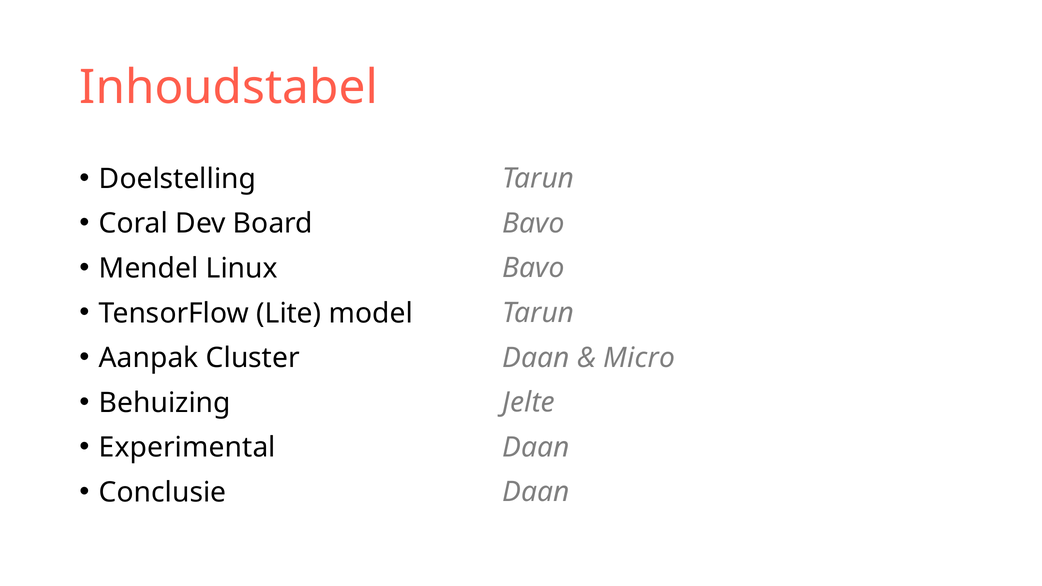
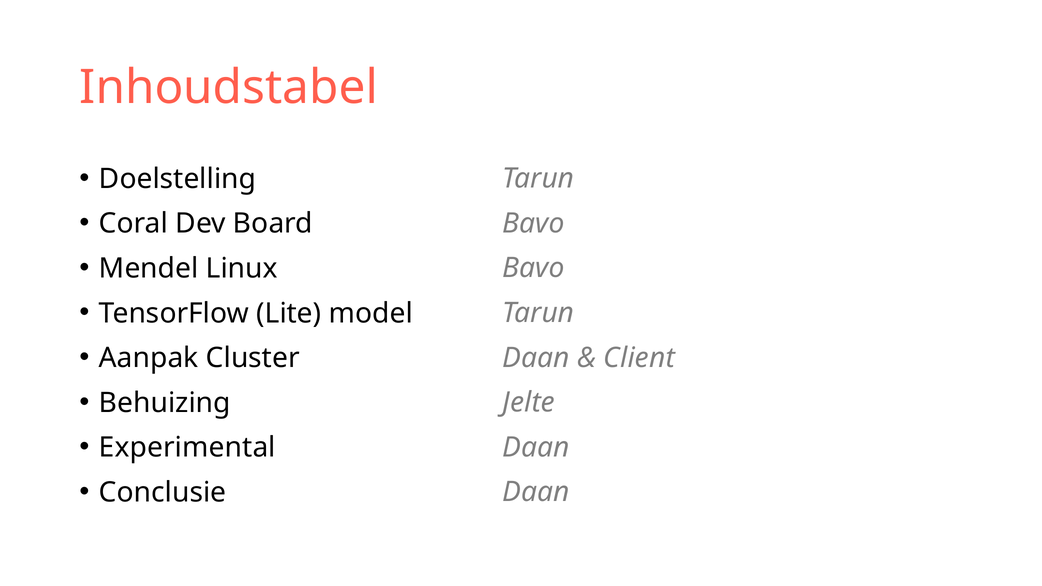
Micro: Micro -> Client
